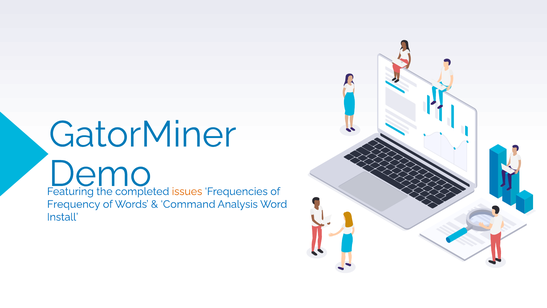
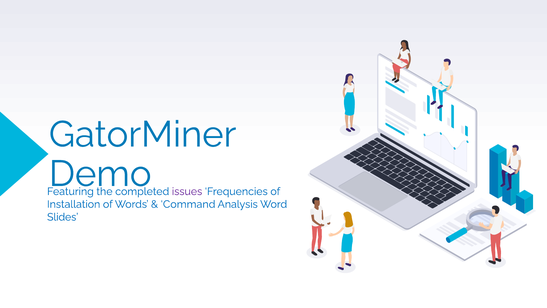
issues colour: orange -> purple
Frequency: Frequency -> Installation
Install: Install -> Slides
